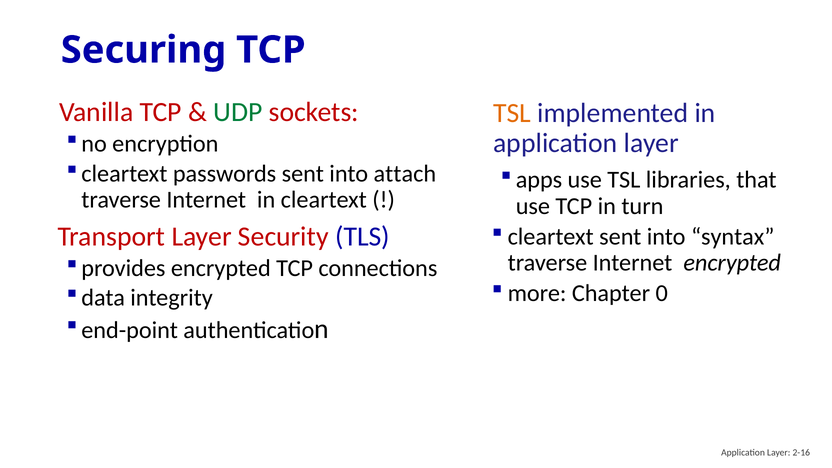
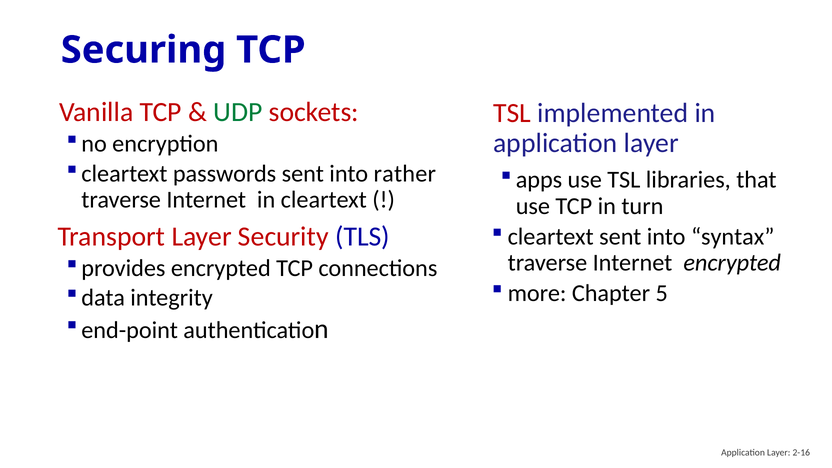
TSL at (512, 113) colour: orange -> red
attach: attach -> rather
0: 0 -> 5
